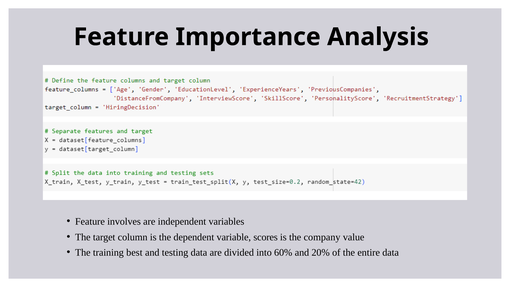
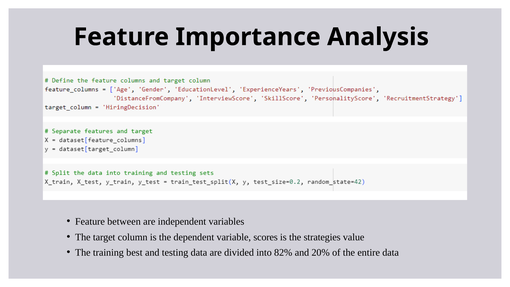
involves: involves -> between
company: company -> strategies
60%: 60% -> 82%
